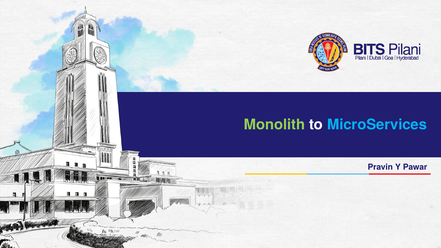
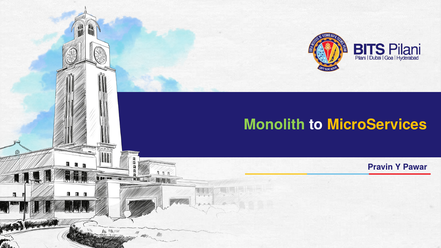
MicroServices colour: light blue -> yellow
